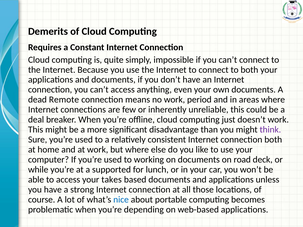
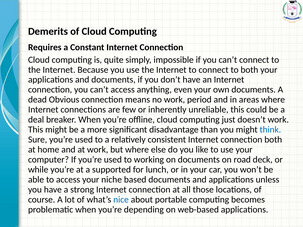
Remote: Remote -> Obvious
think colour: purple -> blue
takes: takes -> niche
